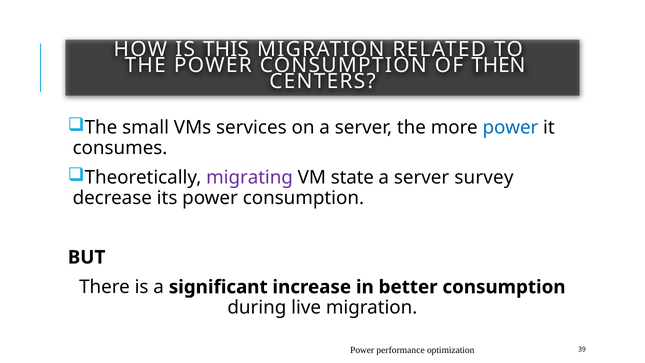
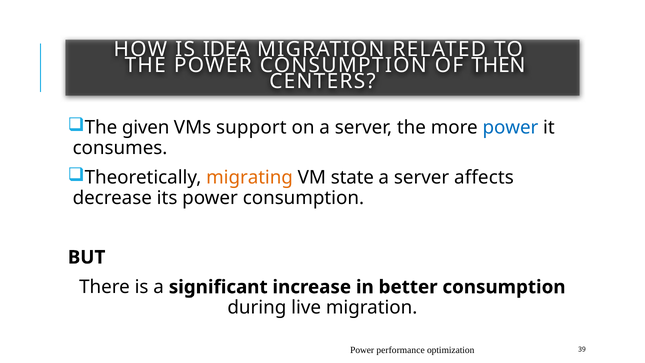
THIS: THIS -> IDEA
small: small -> given
services: services -> support
migrating colour: purple -> orange
survey: survey -> affects
